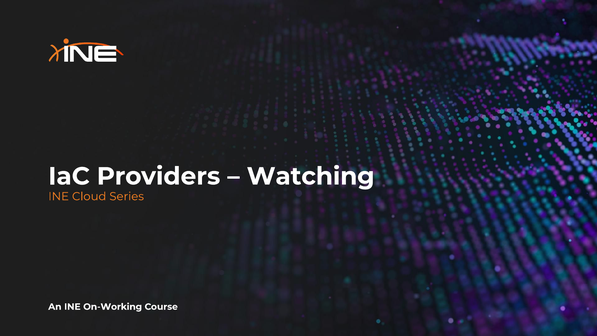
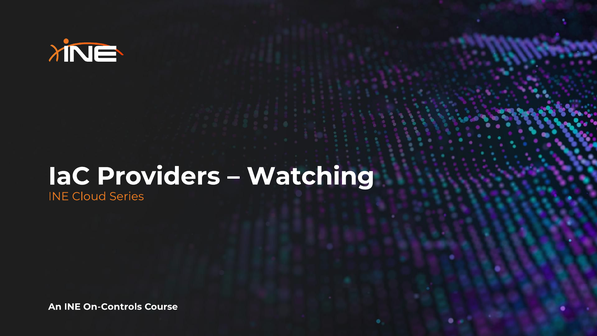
On-Working: On-Working -> On-Controls
